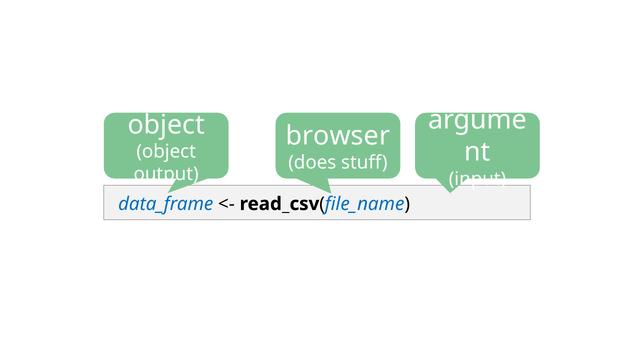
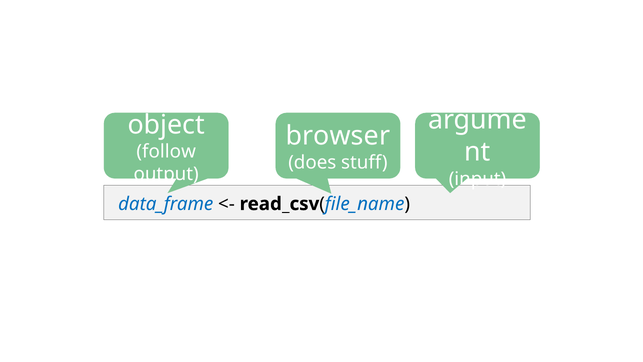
object at (166, 151): object -> follow
